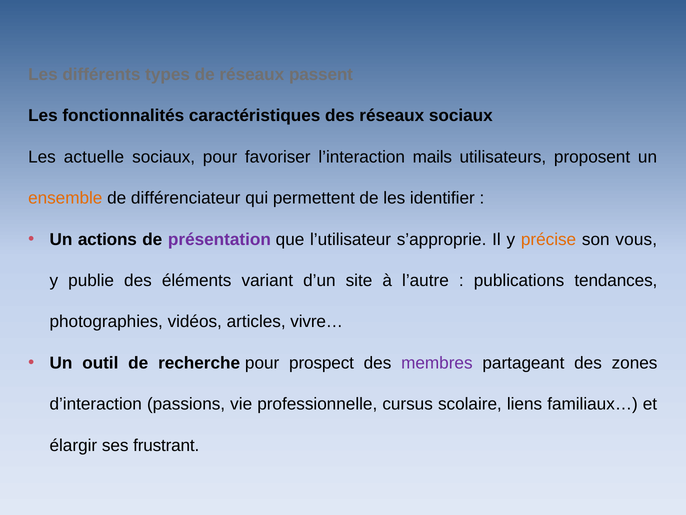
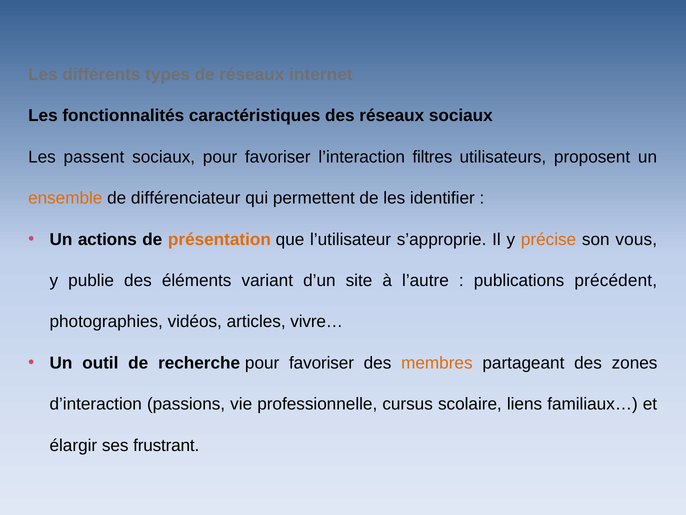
passent: passent -> internet
actuelle: actuelle -> passent
mails: mails -> filtres
présentation colour: purple -> orange
tendances: tendances -> précédent
recherche pour prospect: prospect -> favoriser
membres colour: purple -> orange
